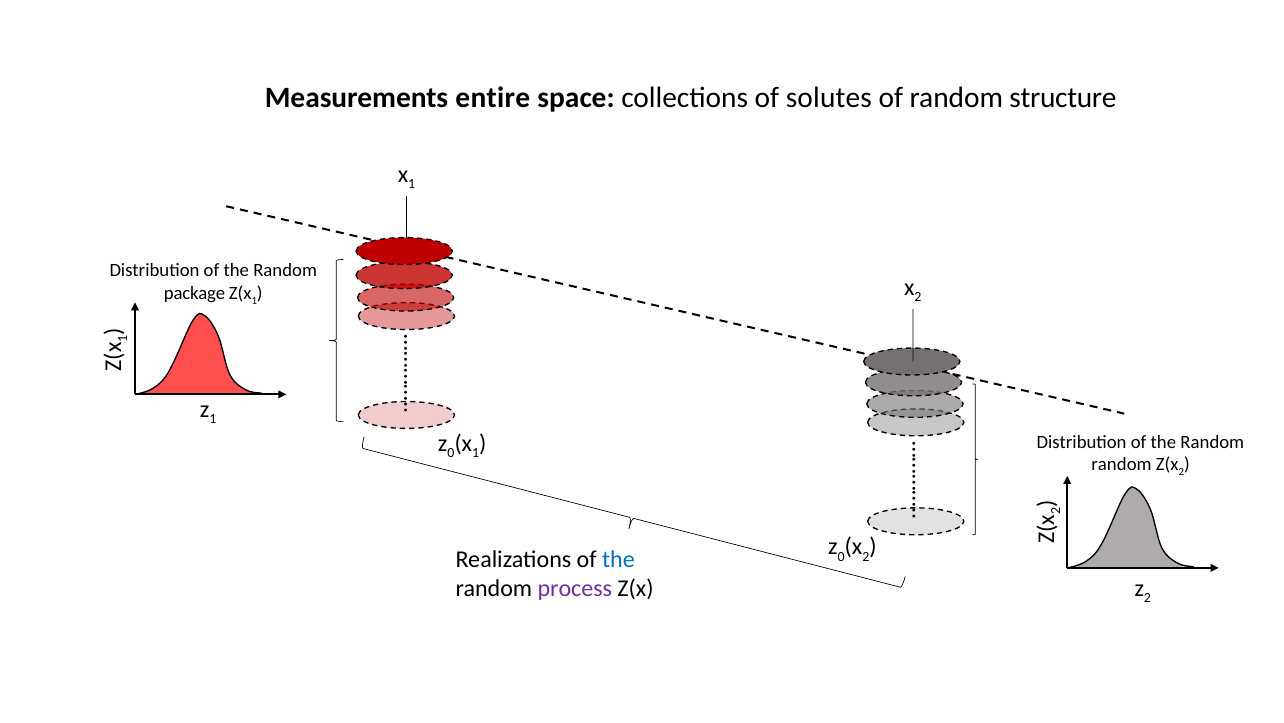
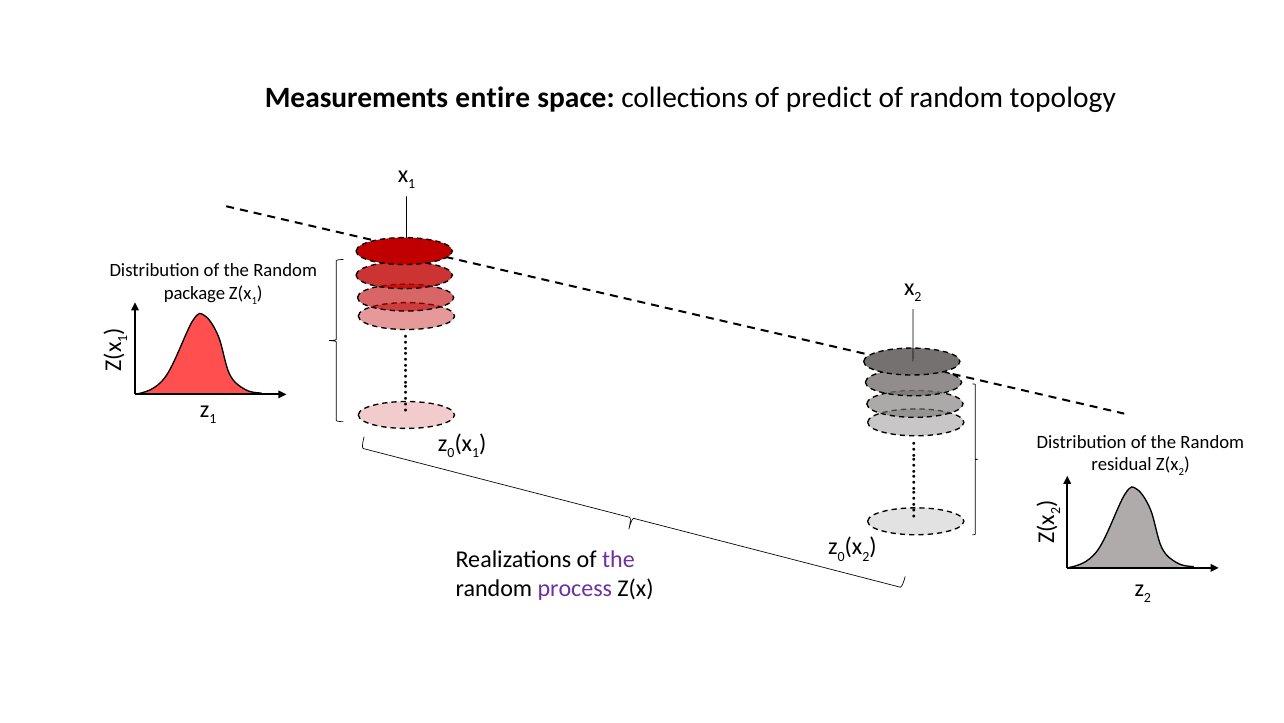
solutes: solutes -> predict
structure: structure -> topology
random at (1121, 464): random -> residual
the at (619, 559) colour: blue -> purple
